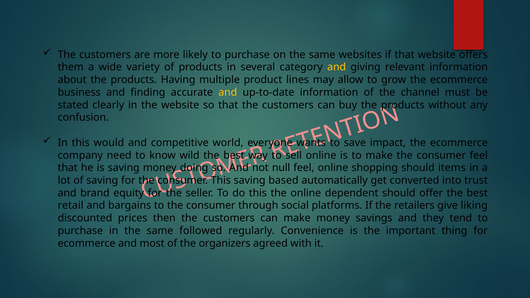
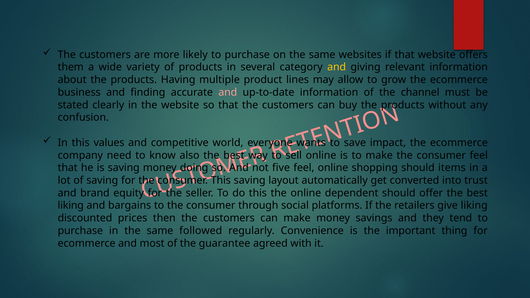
and at (228, 92) colour: yellow -> pink
would: would -> values
wild: wild -> also
null: null -> five
based: based -> layout
retail at (71, 206): retail -> liking
organizers: organizers -> guarantee
